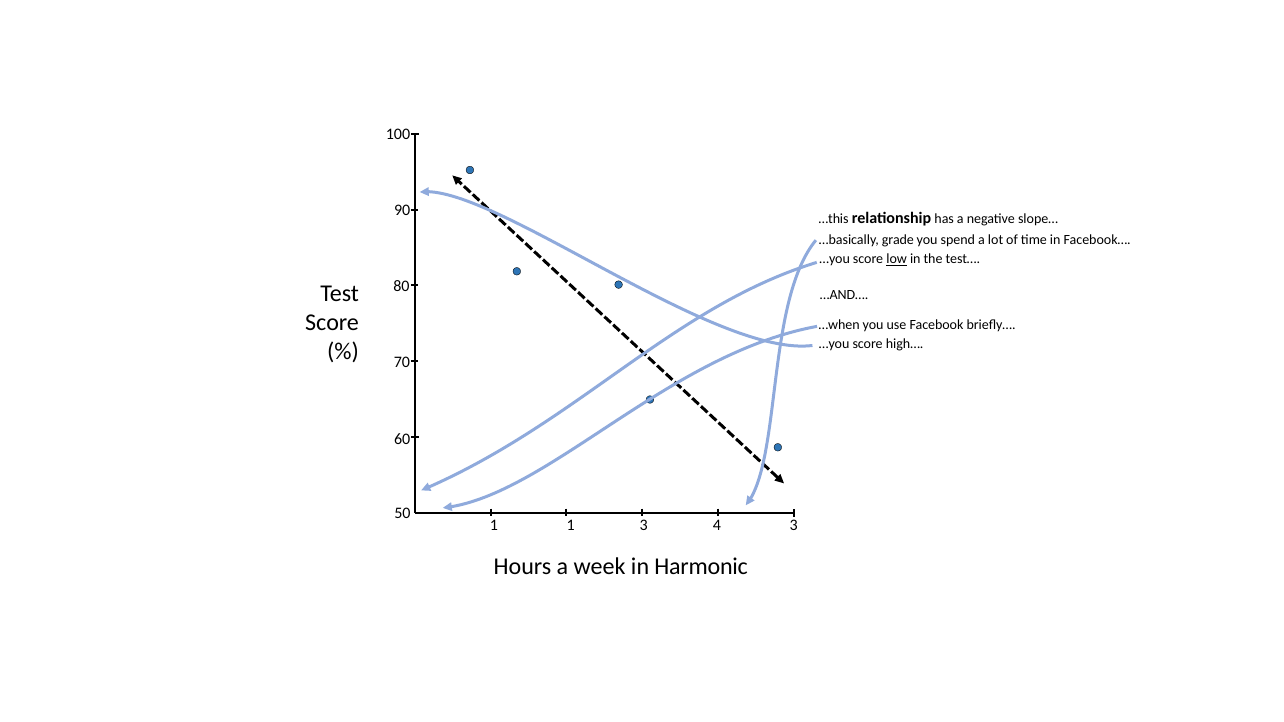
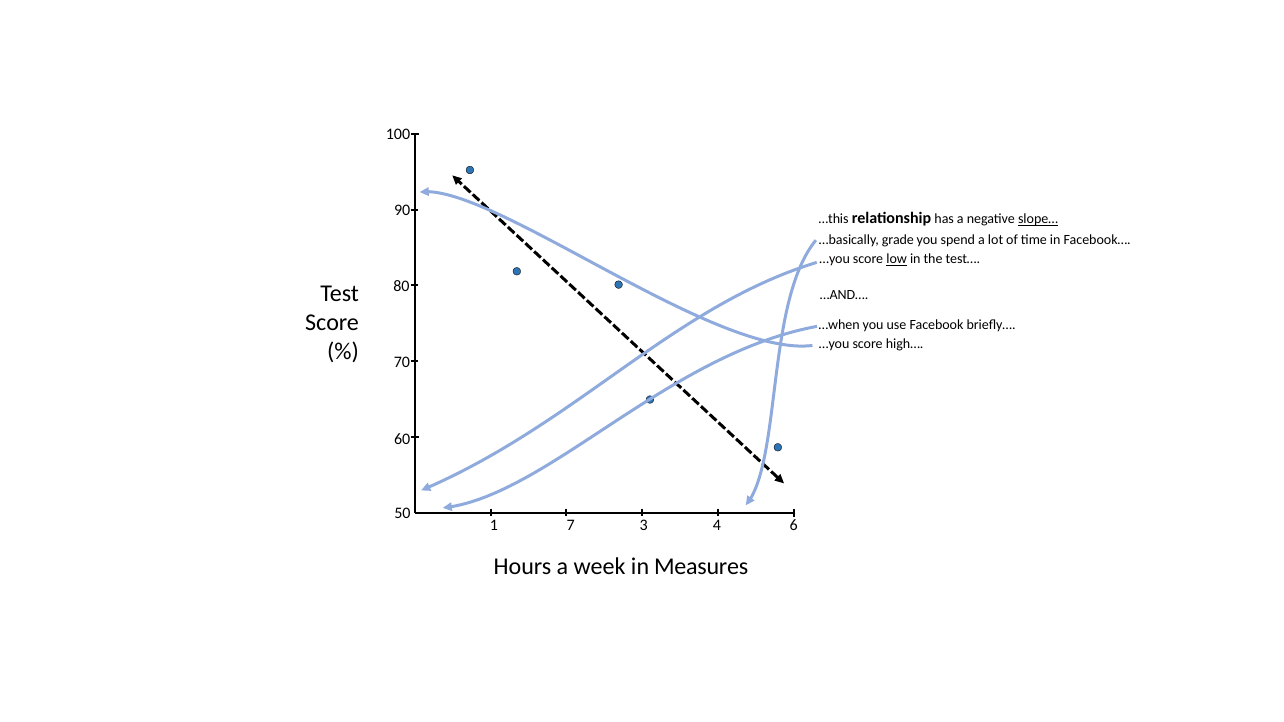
slope… underline: none -> present
1 1: 1 -> 7
4 3: 3 -> 6
Harmonic: Harmonic -> Measures
